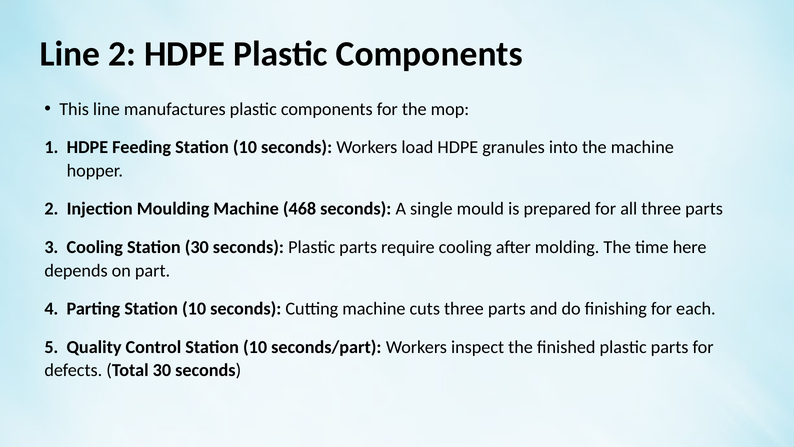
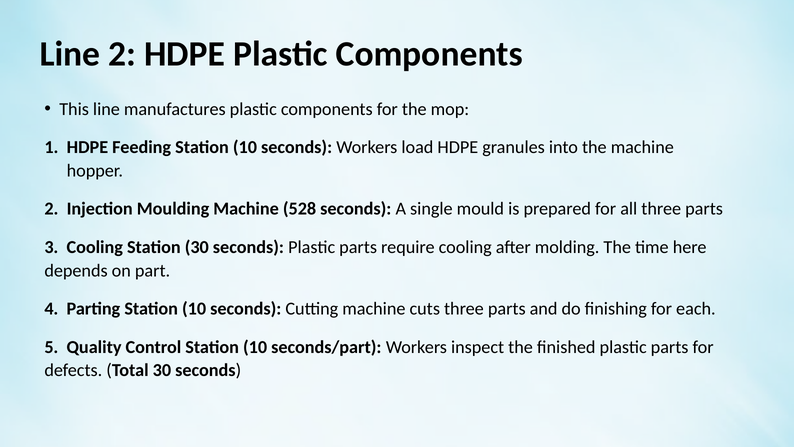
468: 468 -> 528
